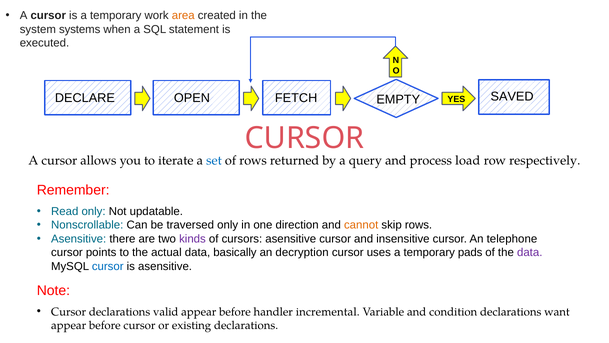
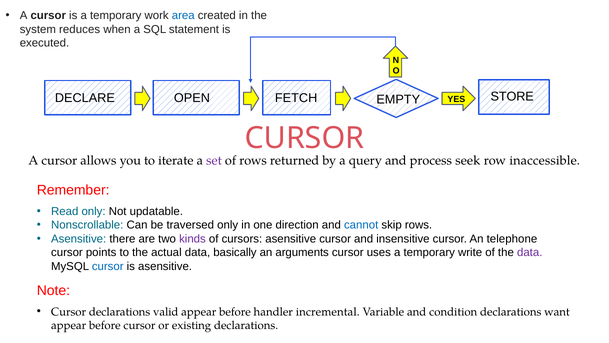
area colour: orange -> blue
systems: systems -> reduces
SAVED: SAVED -> STORE
set colour: blue -> purple
load: load -> seek
respectively: respectively -> inaccessible
cannot colour: orange -> blue
decryption: decryption -> arguments
pads: pads -> write
